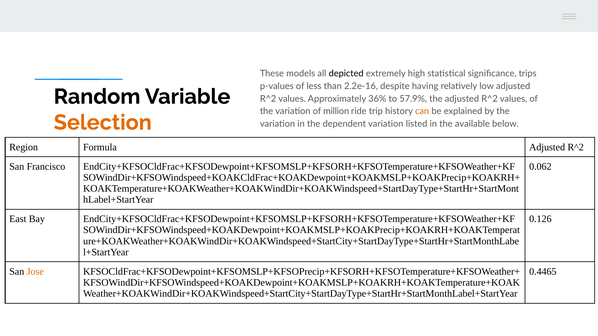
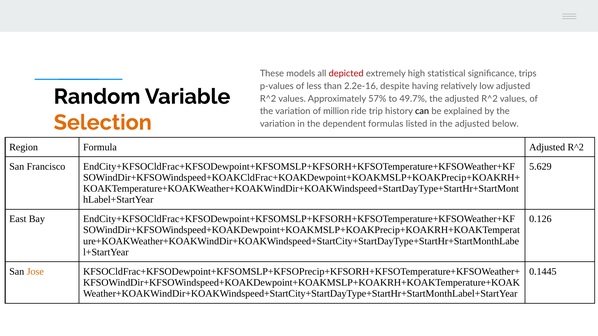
depicted colour: black -> red
36%: 36% -> 57%
57.9%: 57.9% -> 49.7%
can colour: orange -> black
dependent variation: variation -> formulas
in the available: available -> adjusted
0.062: 0.062 -> 5.629
0.4465: 0.4465 -> 0.1445
